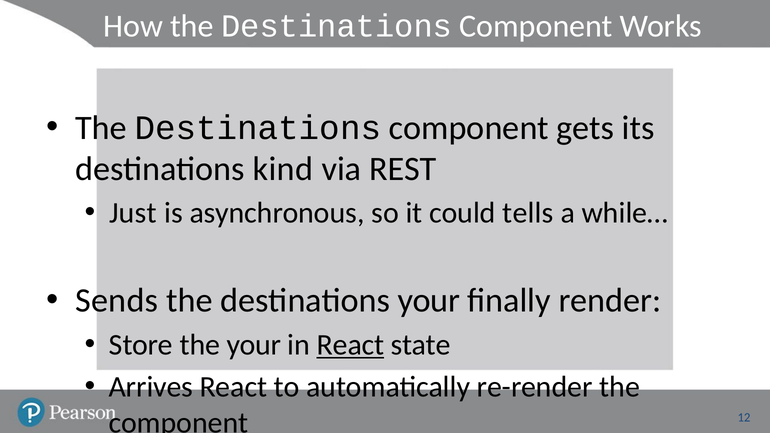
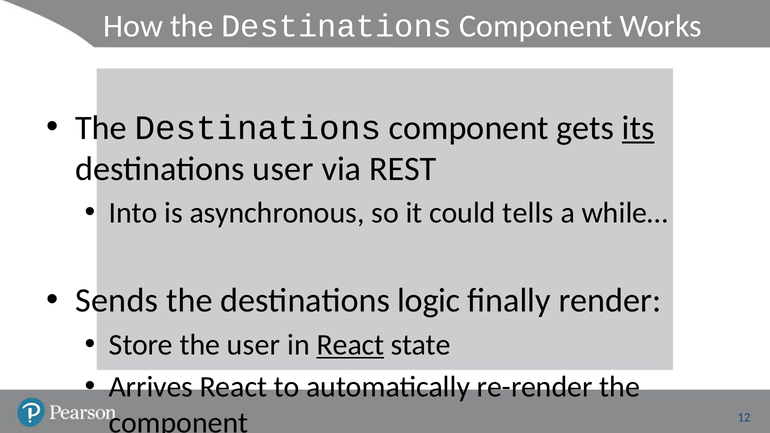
its underline: none -> present
destinations kind: kind -> user
Just: Just -> Into
destinations your: your -> logic
the your: your -> user
